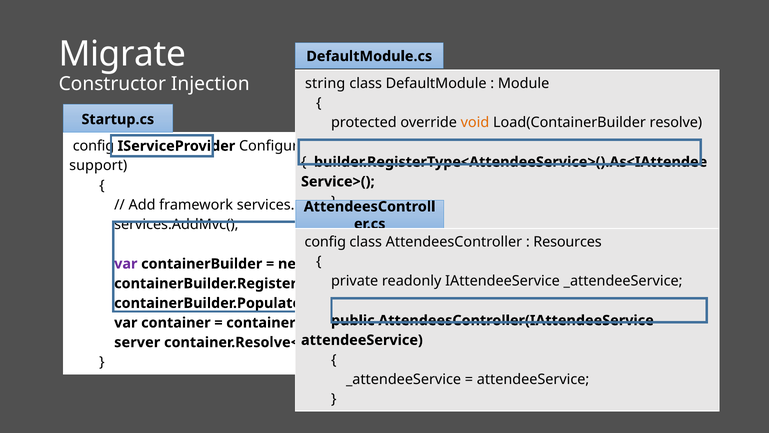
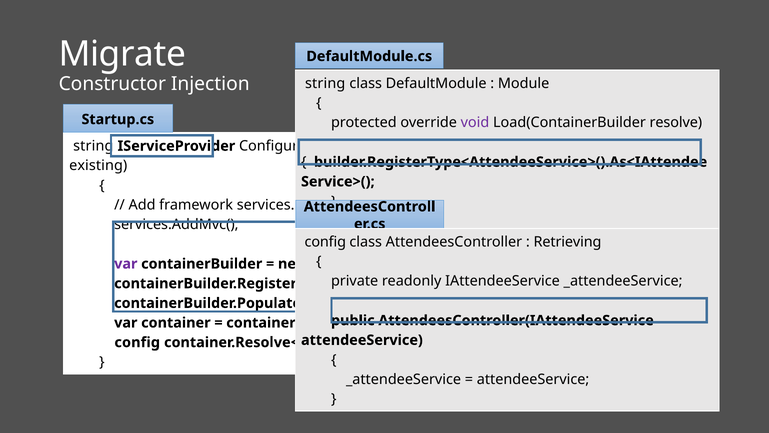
void colour: orange -> purple
config at (93, 146): config -> string
support: support -> existing
Resources: Resources -> Retrieving
server at (137, 342): server -> config
